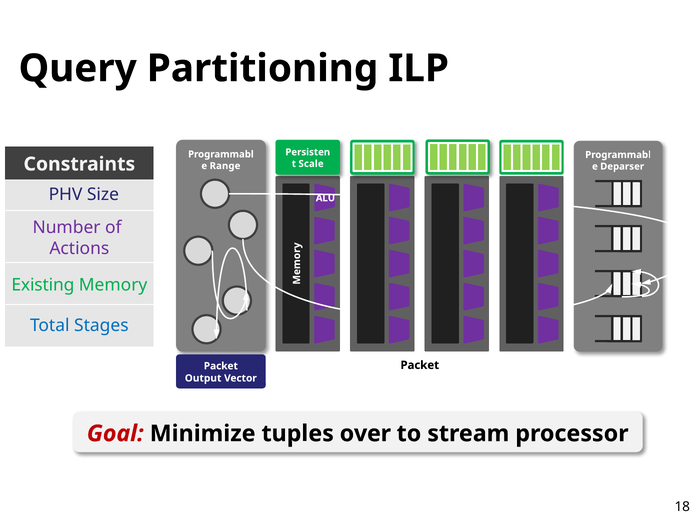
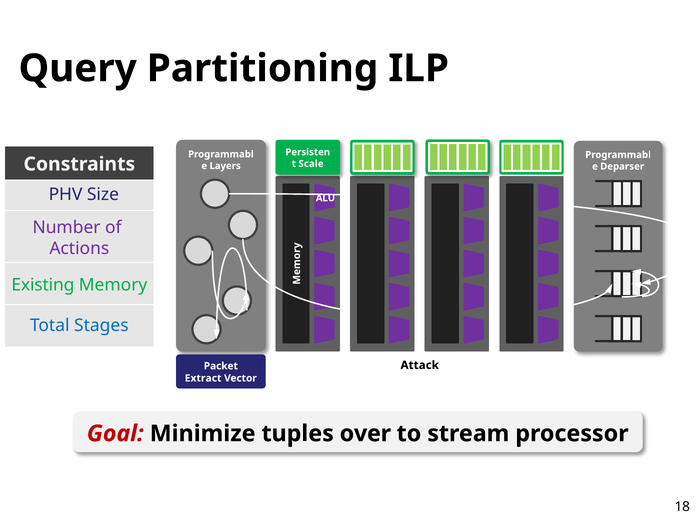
Range: Range -> Layers
Packet at (420, 365): Packet -> Attack
Output: Output -> Extract
